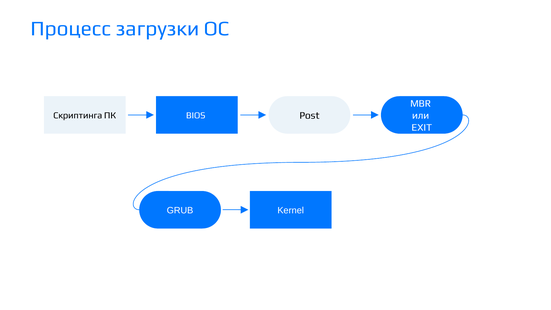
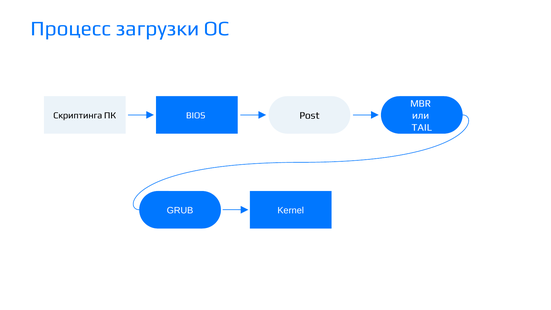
EXIT: EXIT -> TAIL
